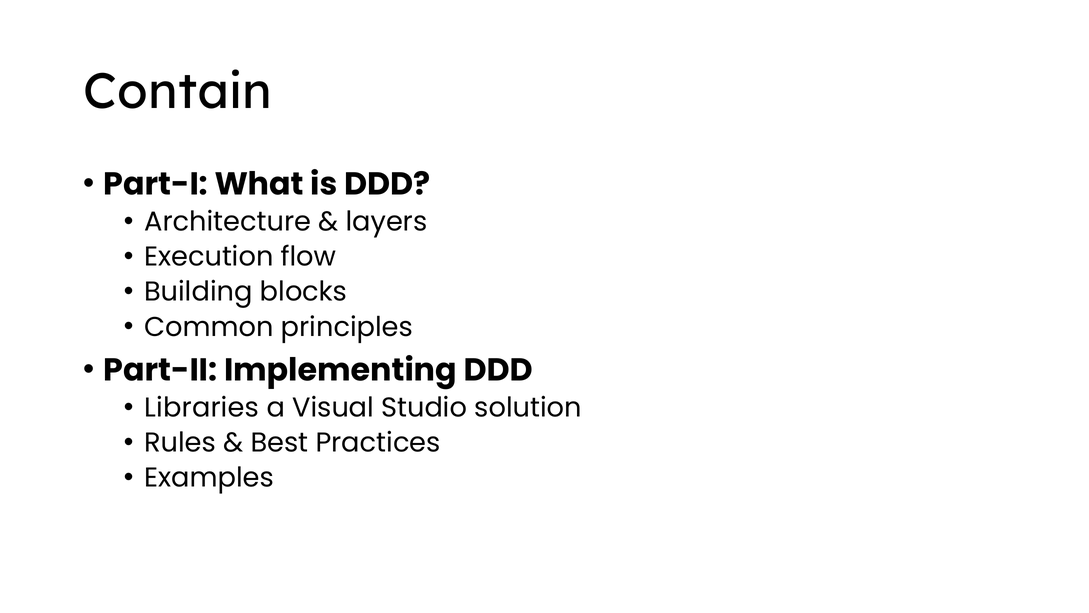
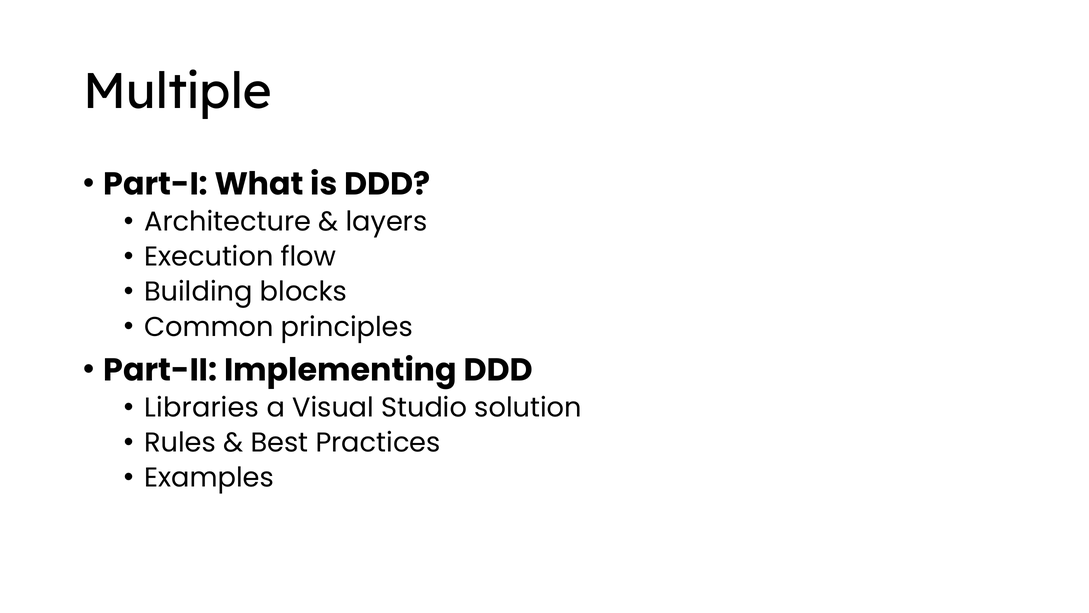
Contain: Contain -> Multiple
